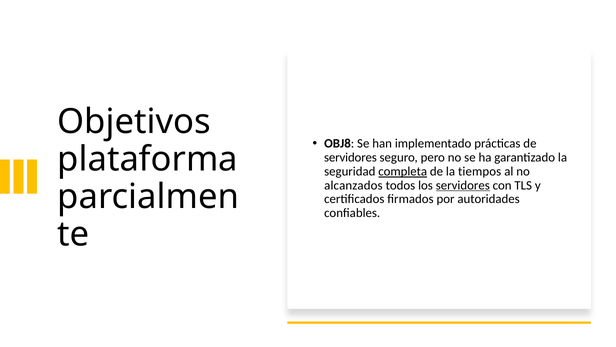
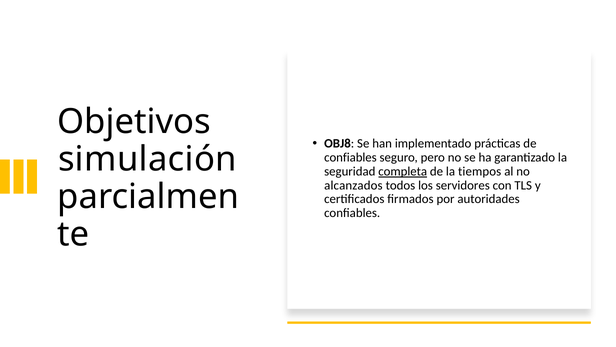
plataforma: plataforma -> simulación
servidores at (350, 157): servidores -> confiables
servidores at (463, 185) underline: present -> none
